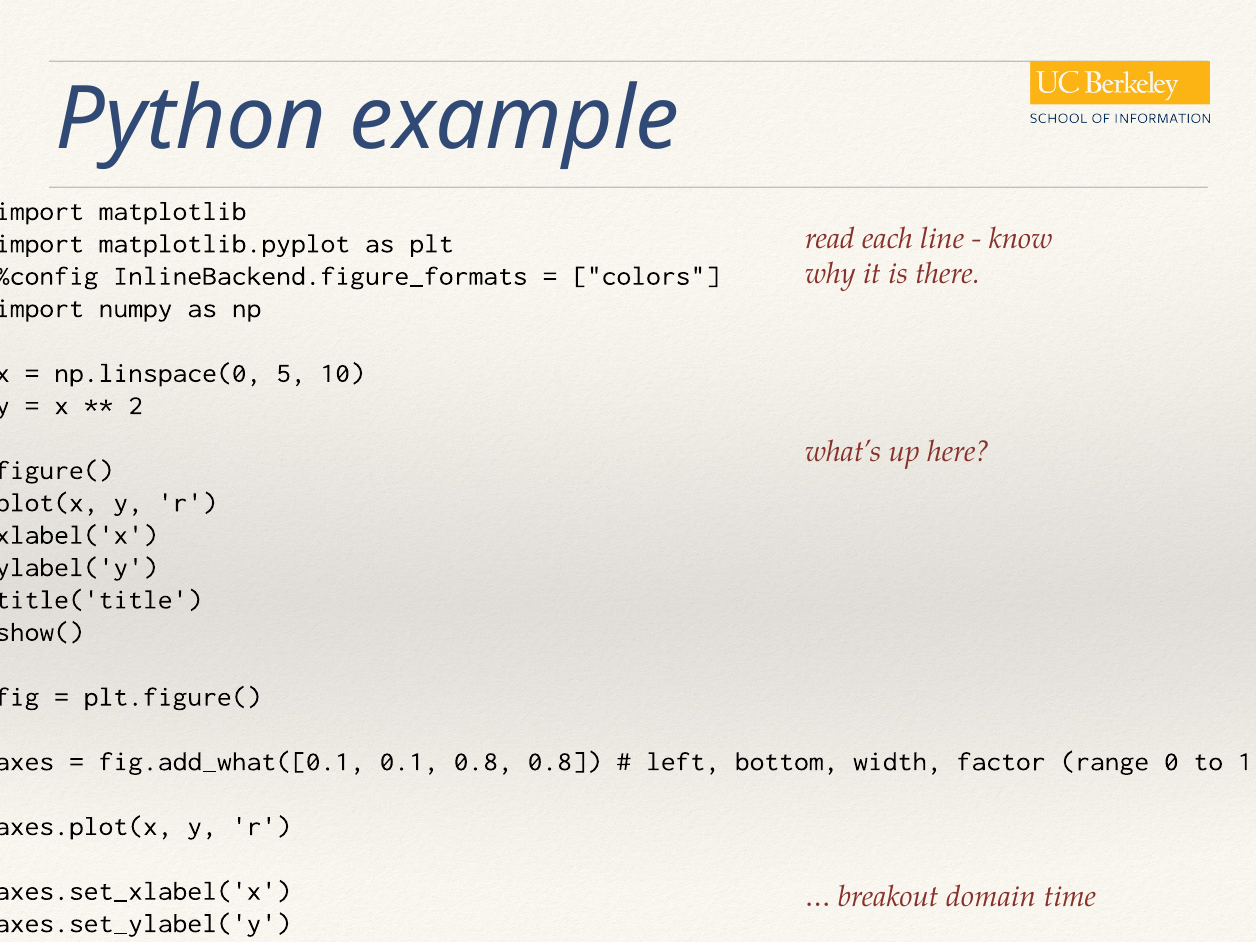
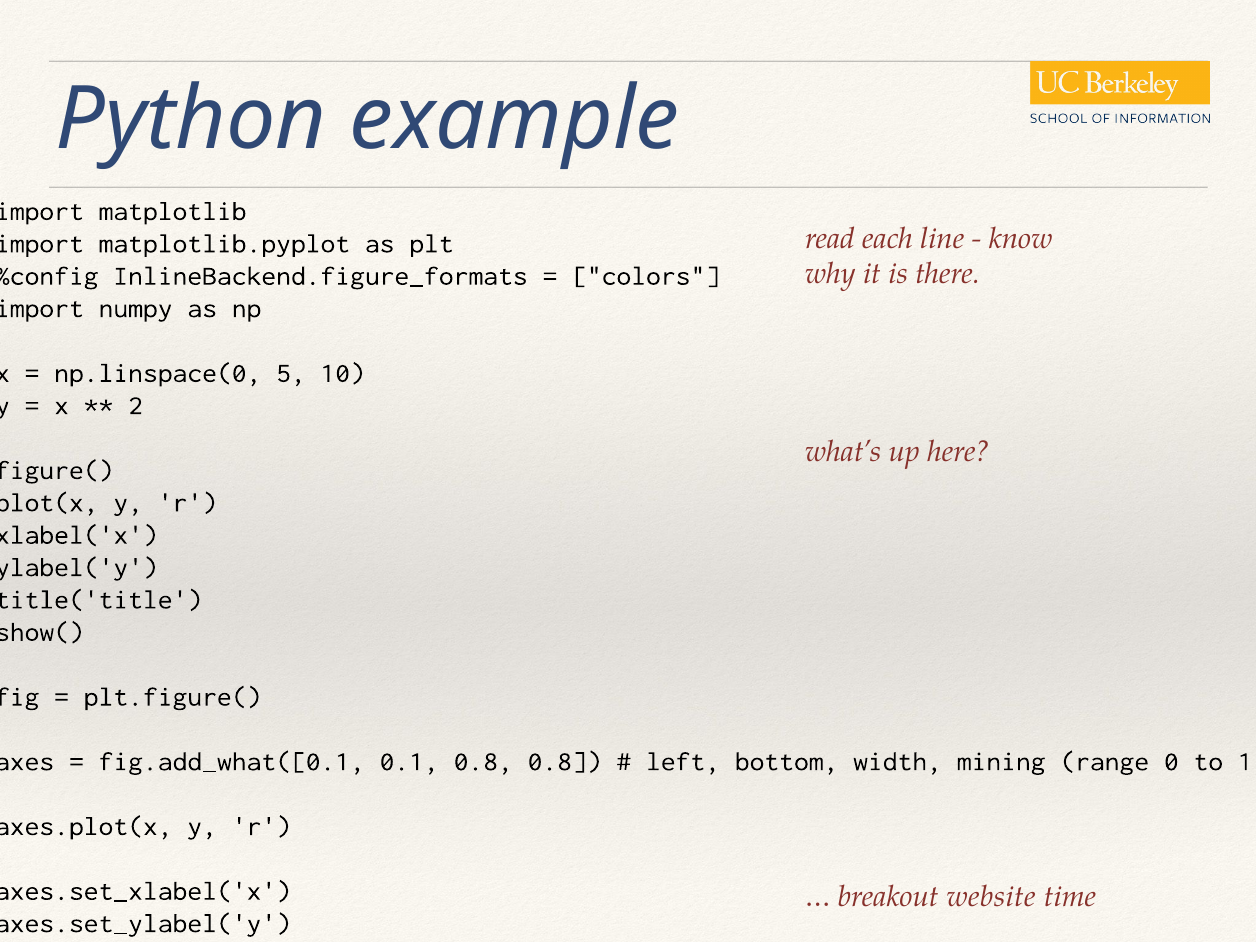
factor: factor -> mining
domain: domain -> website
